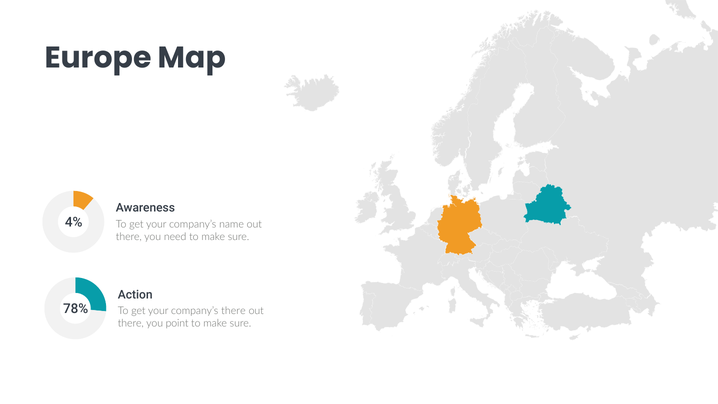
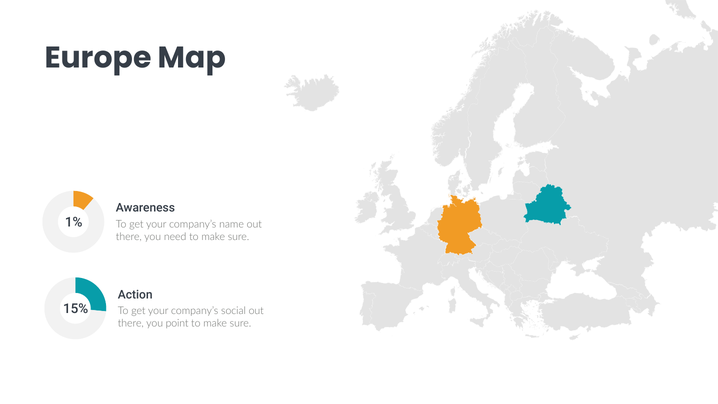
4%: 4% -> 1%
78%: 78% -> 15%
company’s there: there -> social
